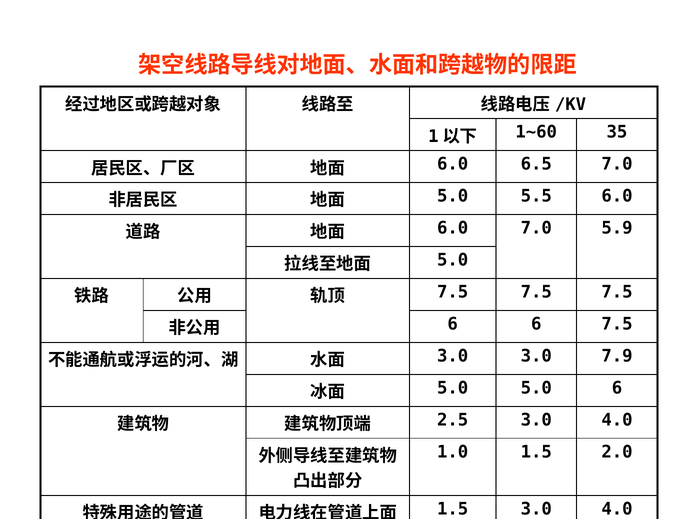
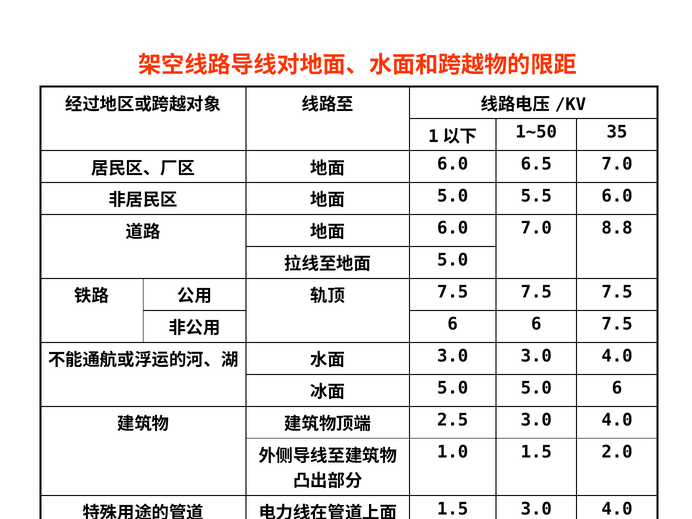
1~60: 1~60 -> 1~50
5.9: 5.9 -> 8.8
3.0 3.0 7.9: 7.9 -> 4.0
